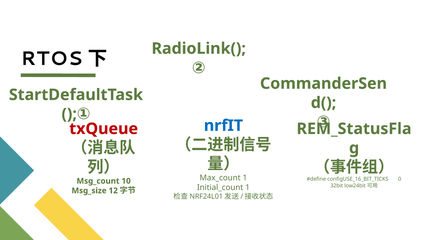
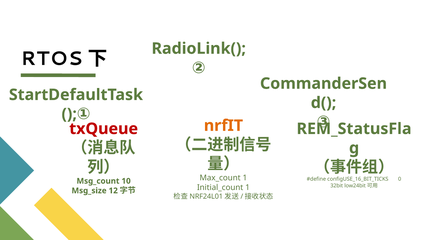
nrfIT colour: blue -> orange
